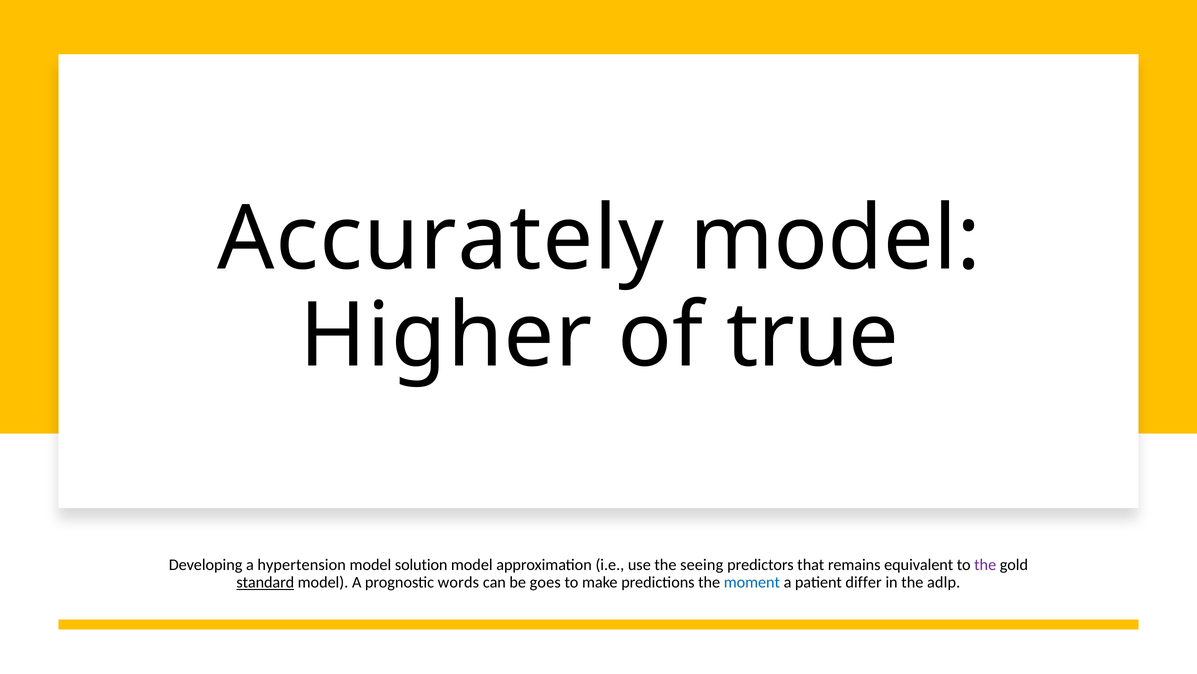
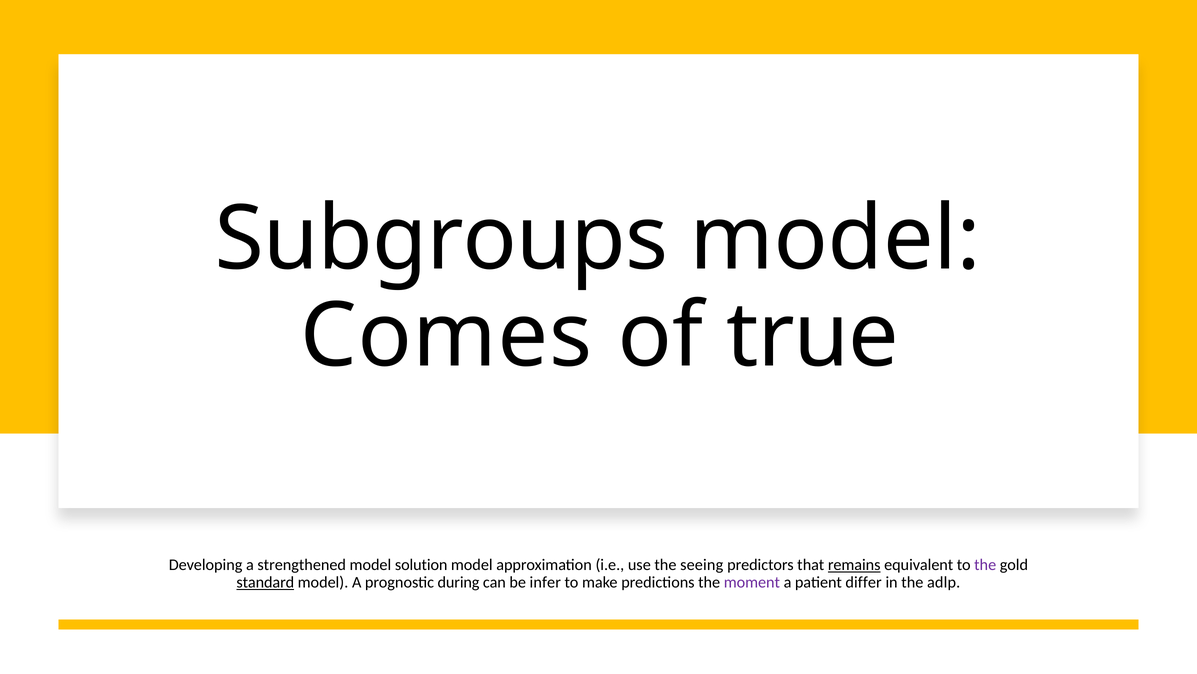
Accurately: Accurately -> Subgroups
Higher: Higher -> Comes
hypertension: hypertension -> strengthened
remains underline: none -> present
words: words -> during
goes: goes -> infer
moment colour: blue -> purple
